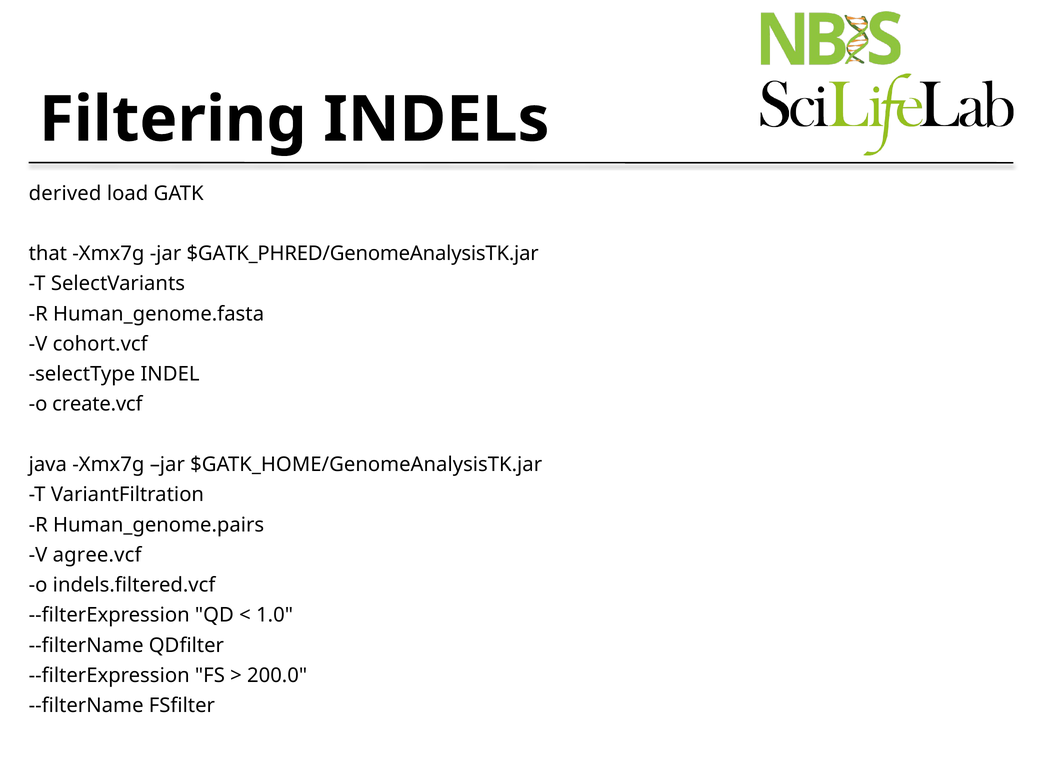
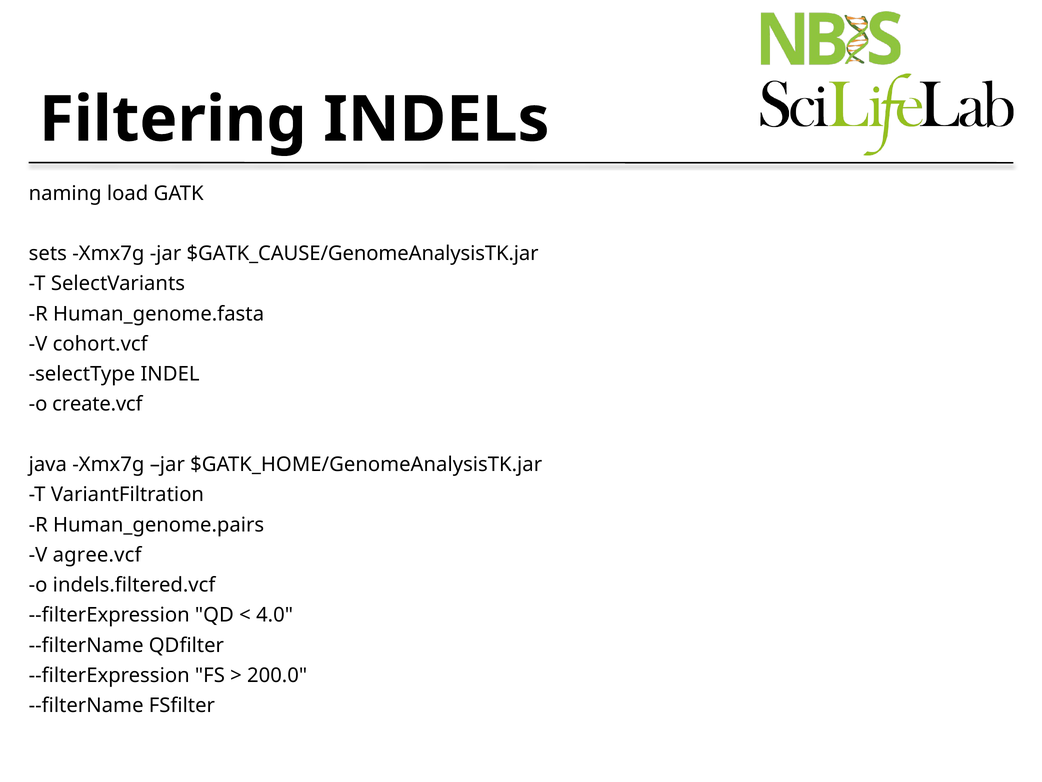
derived: derived -> naming
that: that -> sets
$GATK_PHRED/GenomeAnalysisTK.jar: $GATK_PHRED/GenomeAnalysisTK.jar -> $GATK_CAUSE/GenomeAnalysisTK.jar
1.0: 1.0 -> 4.0
